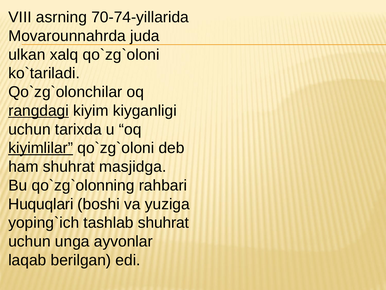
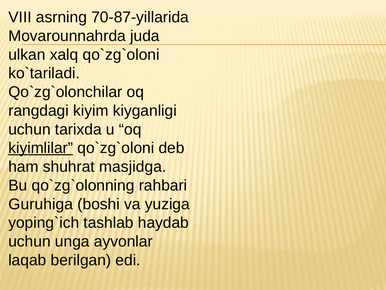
70-74-yillarida: 70-74-yillarida -> 70-87-yillarida
rangdagi underline: present -> none
Huquqlari: Huquqlari -> Guruhiga
tashlab shuhrat: shuhrat -> haydab
